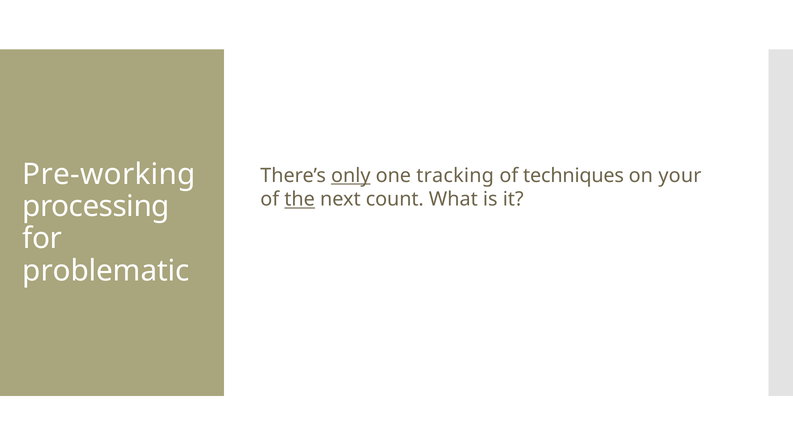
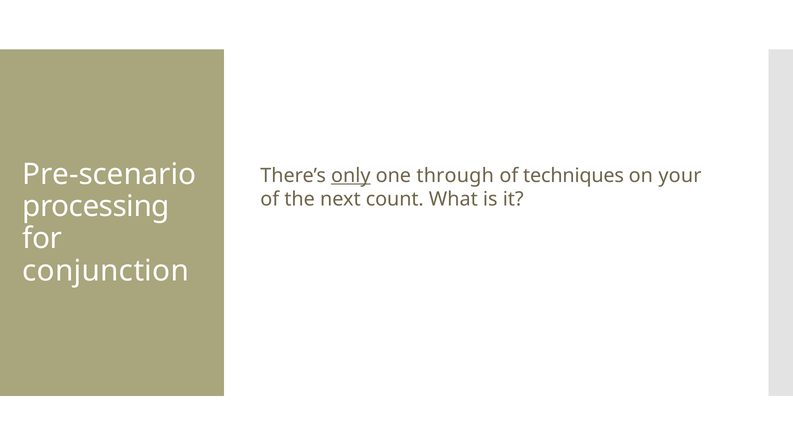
Pre-working: Pre-working -> Pre-scenario
tracking: tracking -> through
the underline: present -> none
problematic: problematic -> conjunction
